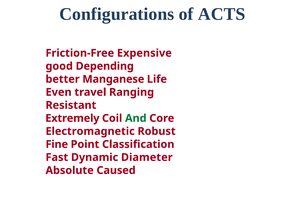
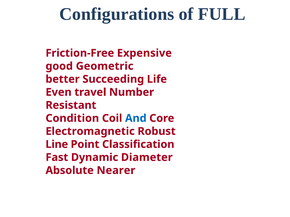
ACTS: ACTS -> FULL
Depending: Depending -> Geometric
Manganese: Manganese -> Succeeding
Ranging: Ranging -> Number
Extremely: Extremely -> Condition
And colour: green -> blue
Fine: Fine -> Line
Caused: Caused -> Nearer
